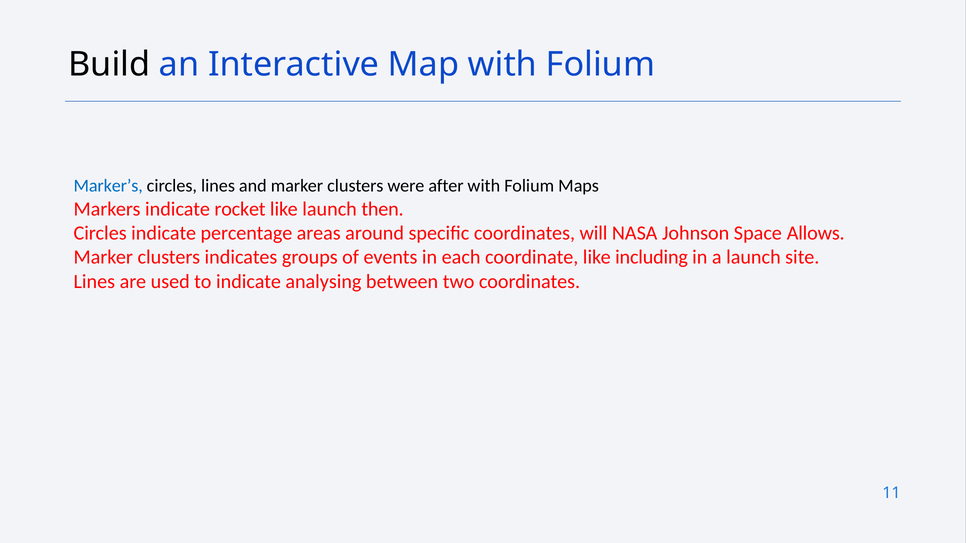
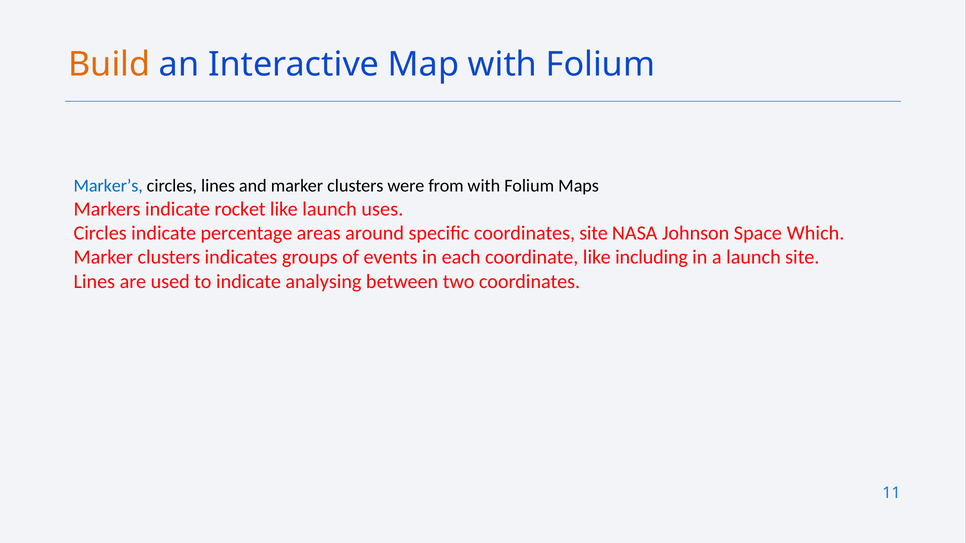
Build colour: black -> orange
after: after -> from
then: then -> uses
coordinates will: will -> site
Allows: Allows -> Which
